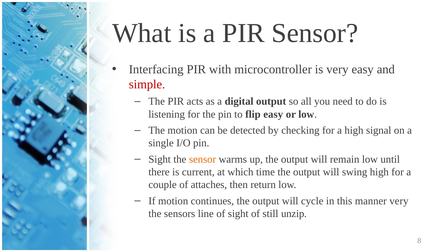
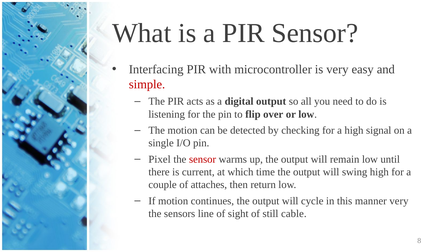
flip easy: easy -> over
Sight at (160, 159): Sight -> Pixel
sensor at (203, 159) colour: orange -> red
unzip: unzip -> cable
